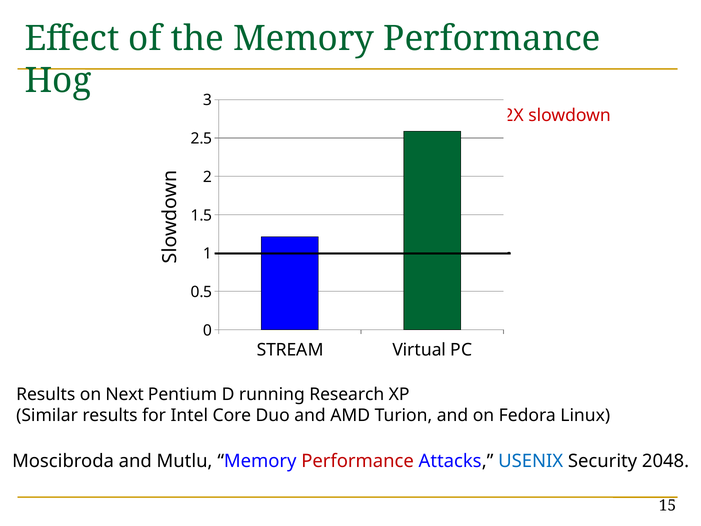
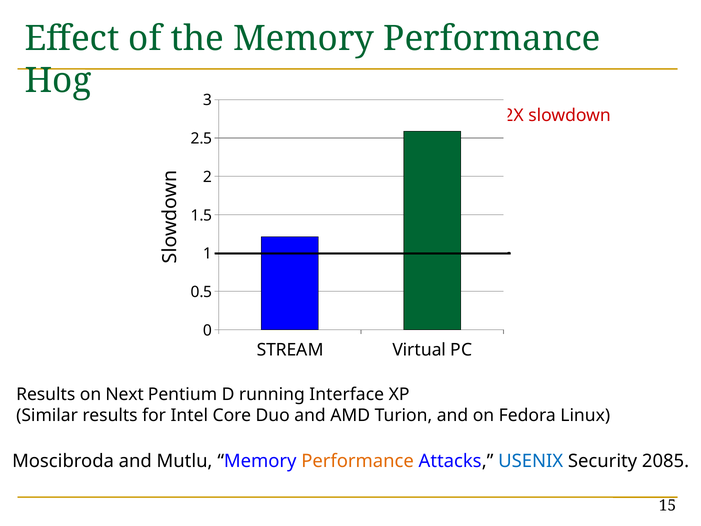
Research: Research -> Interface
Performance at (358, 461) colour: red -> orange
2048: 2048 -> 2085
